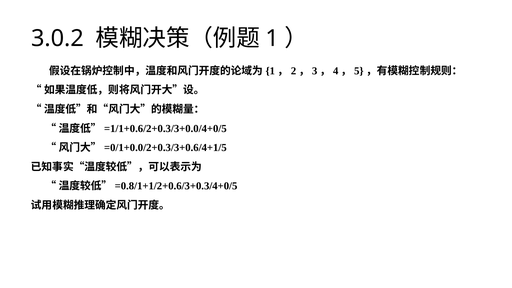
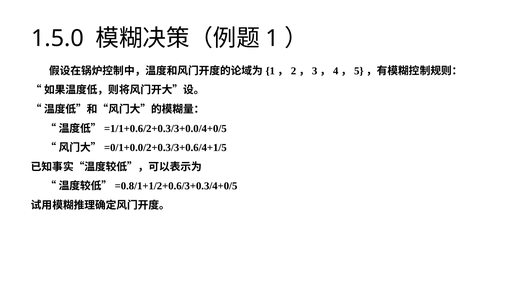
3.0.2: 3.0.2 -> 1.5.0
